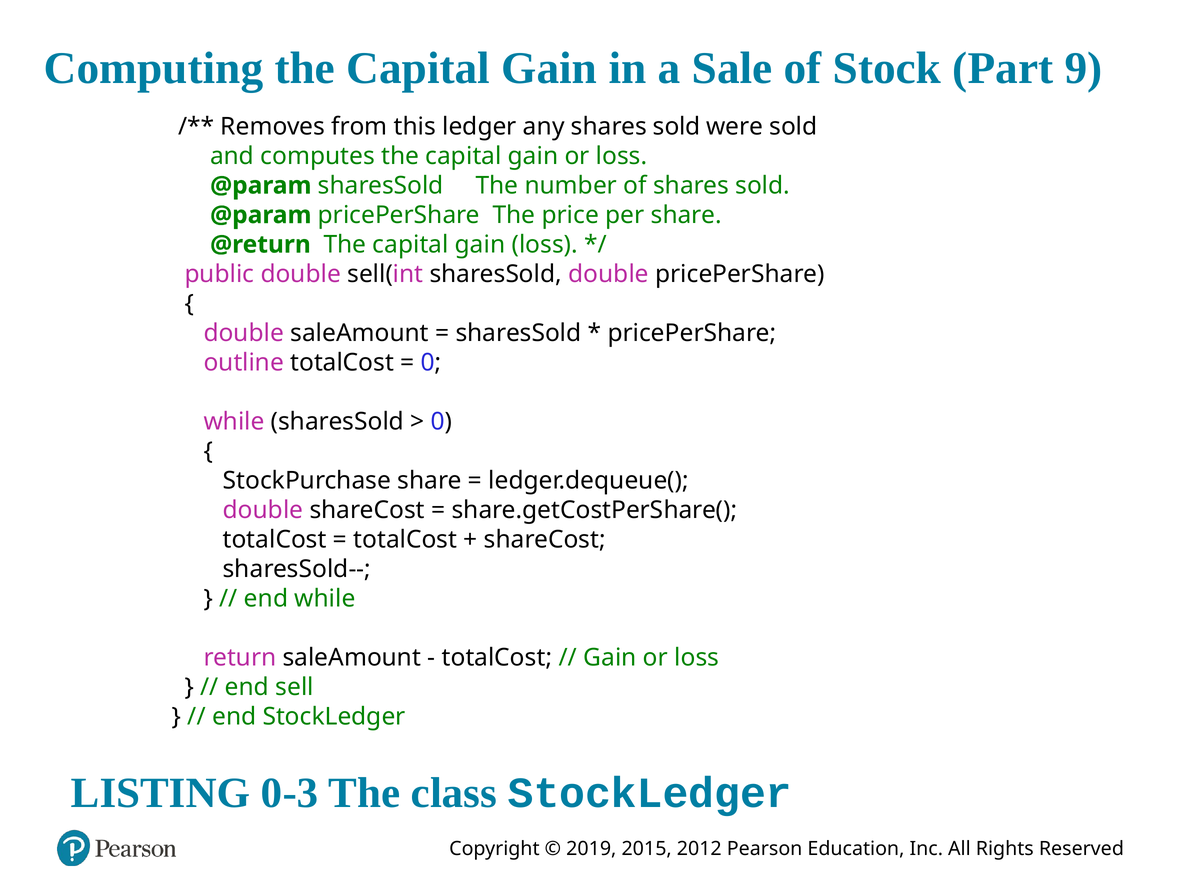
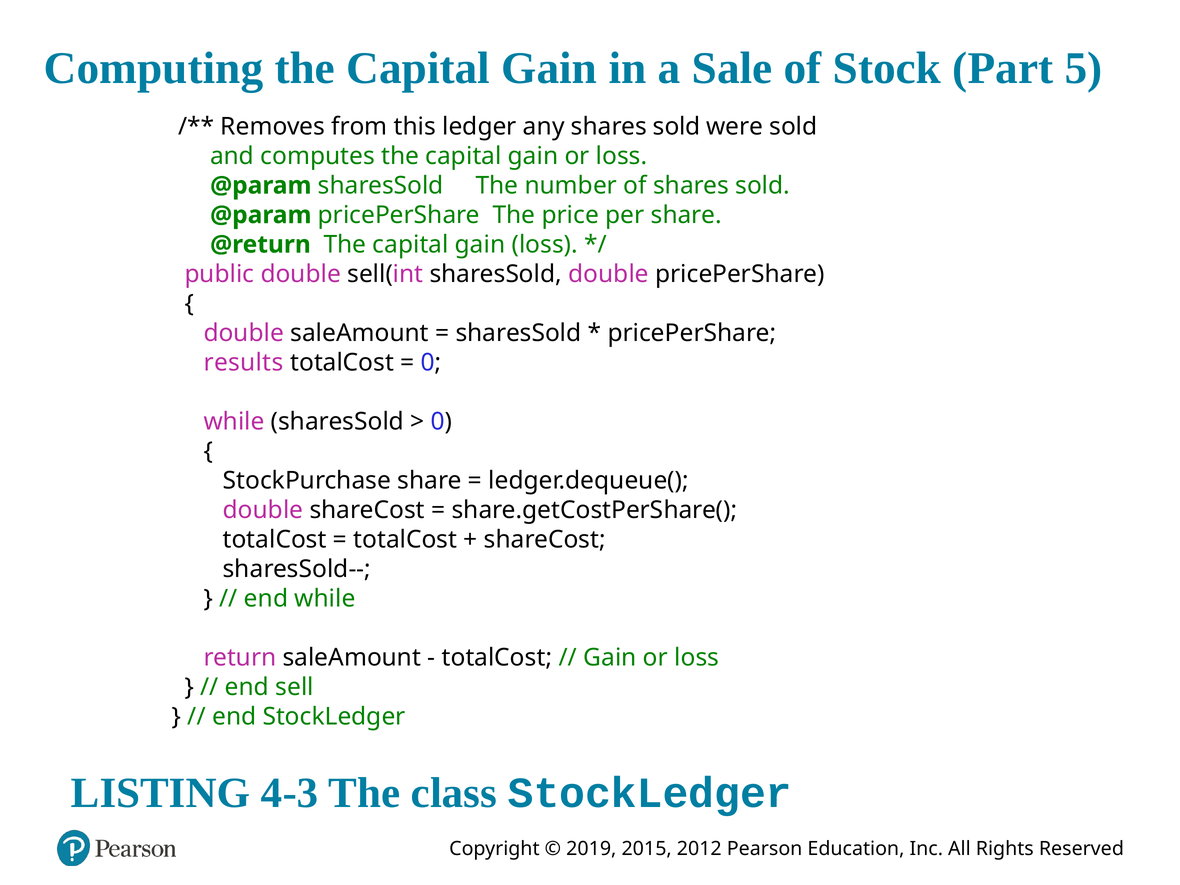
9: 9 -> 5
outline: outline -> results
0-3: 0-3 -> 4-3
